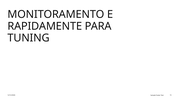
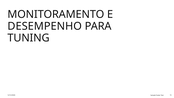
RAPIDAMENTE: RAPIDAMENTE -> DESEMPENHO
